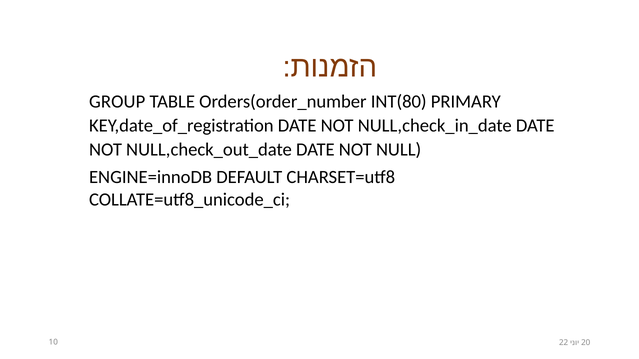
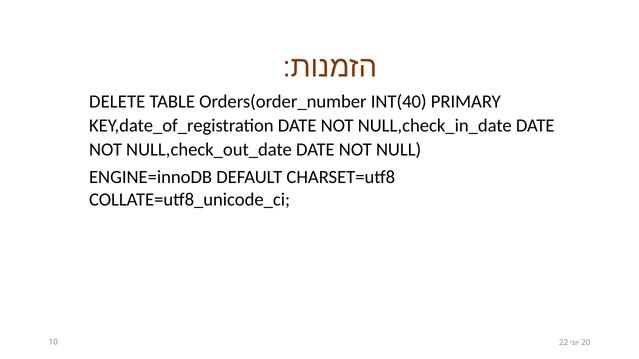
GROUP: GROUP -> DELETE
INT(80: INT(80 -> INT(40
